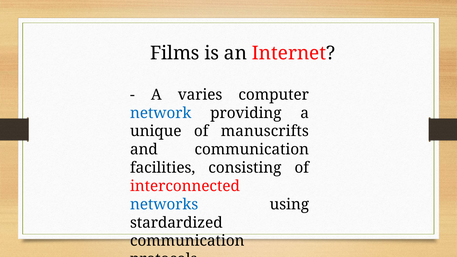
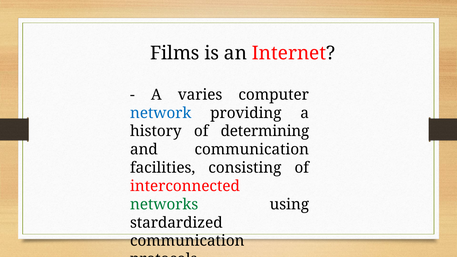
unique: unique -> history
manuscrifts: manuscrifts -> determining
networks colour: blue -> green
